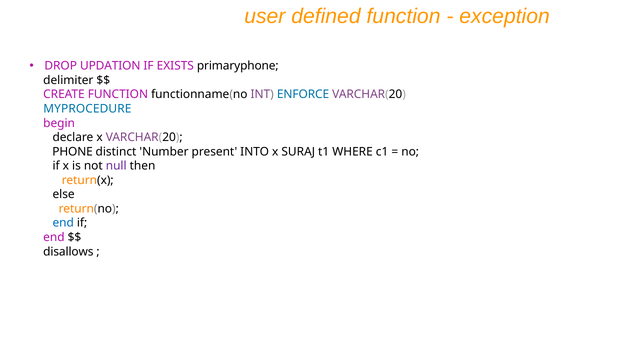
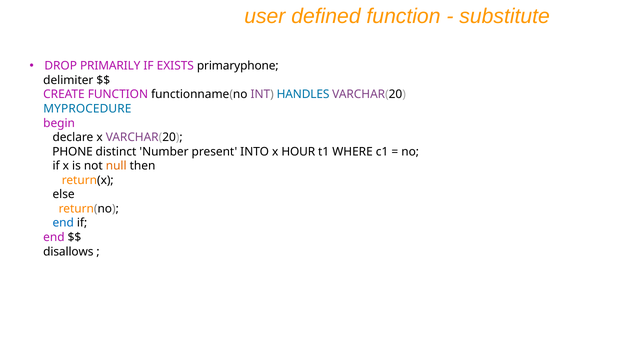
exception: exception -> substitute
UPDATION: UPDATION -> PRIMARILY
ENFORCE: ENFORCE -> HANDLES
SURAJ: SURAJ -> HOUR
null colour: purple -> orange
